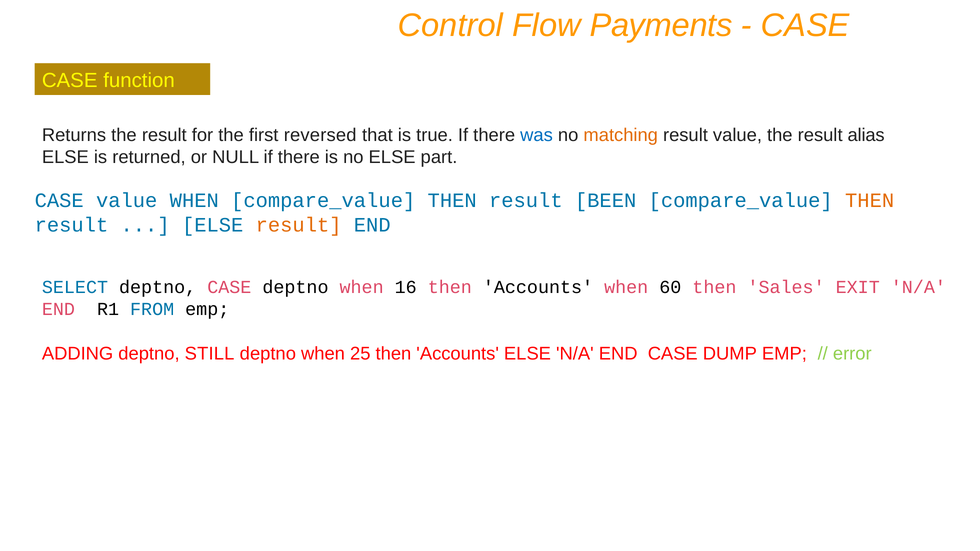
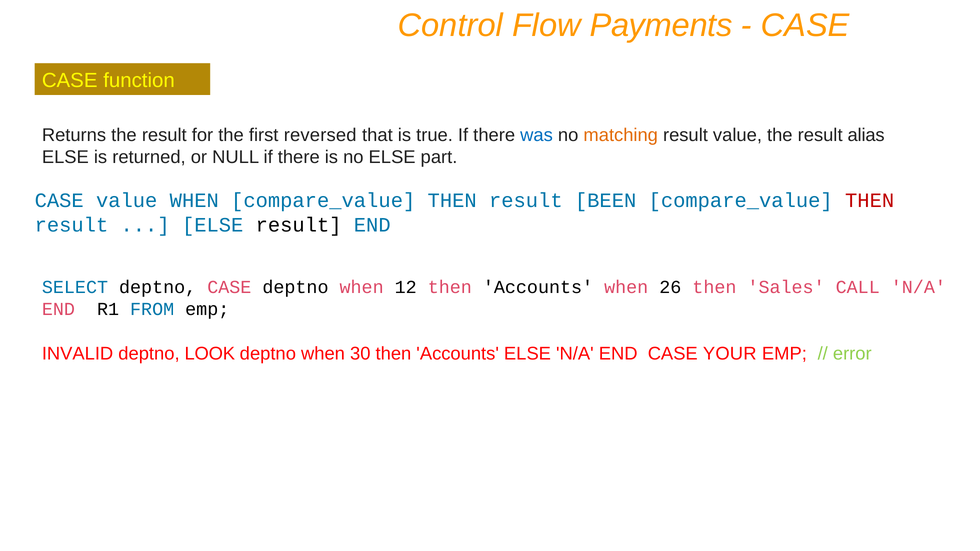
THEN at (870, 201) colour: orange -> red
result at (299, 225) colour: orange -> black
16: 16 -> 12
60: 60 -> 26
EXIT: EXIT -> CALL
ADDING: ADDING -> INVALID
STILL: STILL -> LOOK
25: 25 -> 30
DUMP: DUMP -> YOUR
